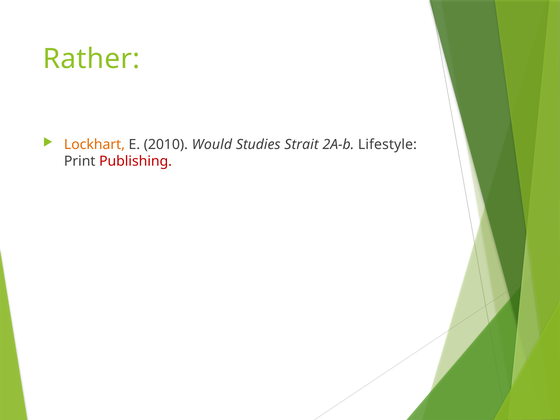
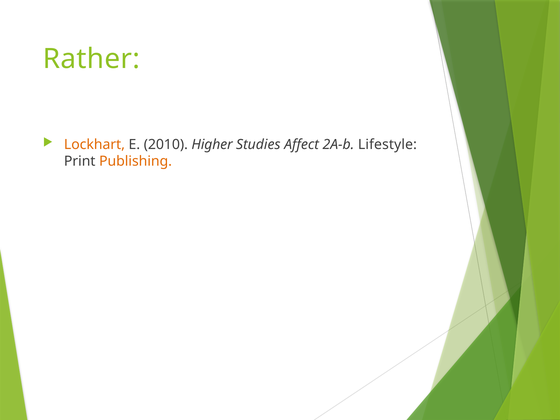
Would: Would -> Higher
Strait: Strait -> Affect
Publishing colour: red -> orange
